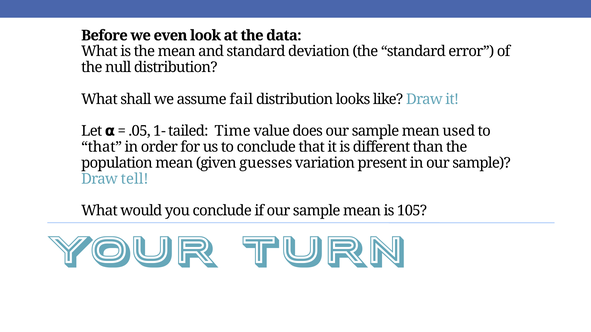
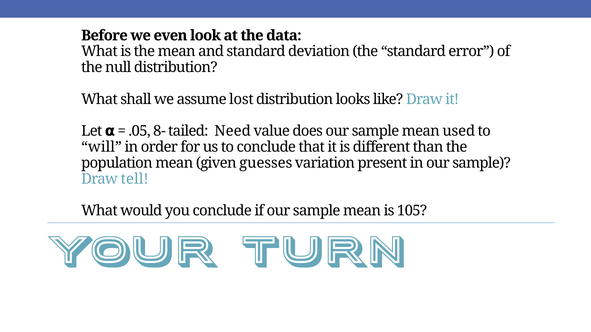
fail: fail -> lost
1-: 1- -> 8-
Time: Time -> Need
that at (102, 147): that -> will
